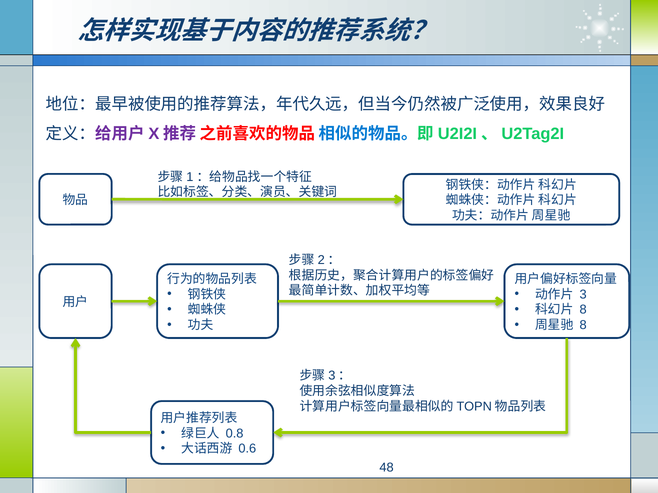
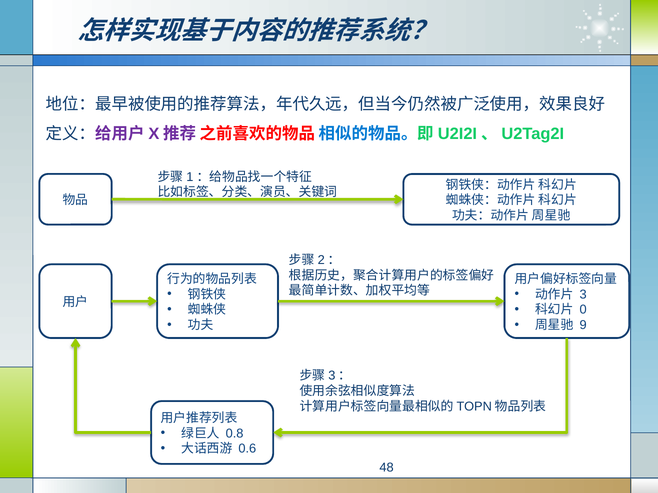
8 at (583, 310): 8 -> 0
8 at (583, 325): 8 -> 9
